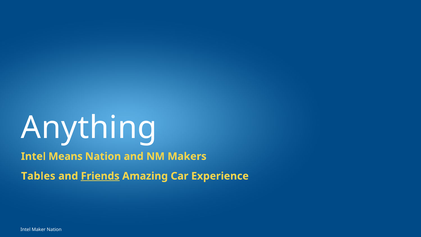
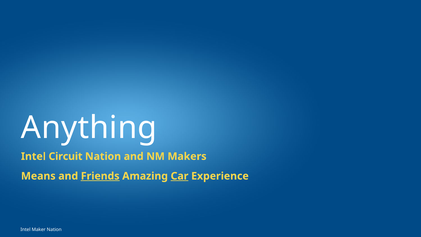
Means: Means -> Circuit
Tables: Tables -> Means
Car underline: none -> present
